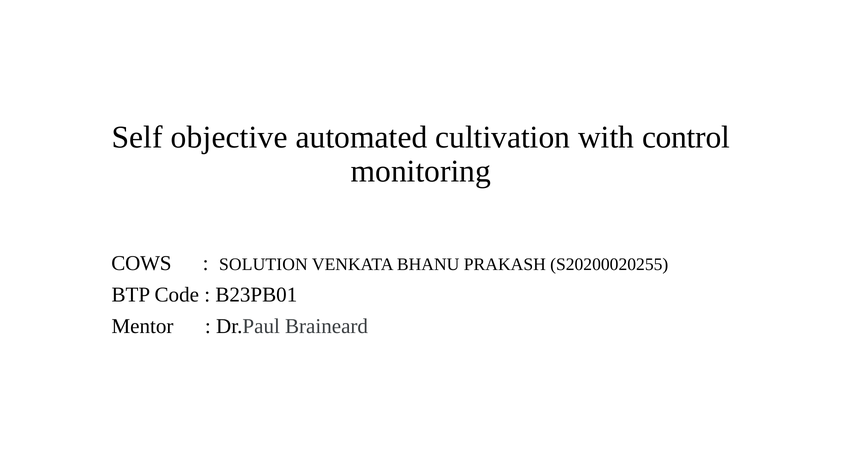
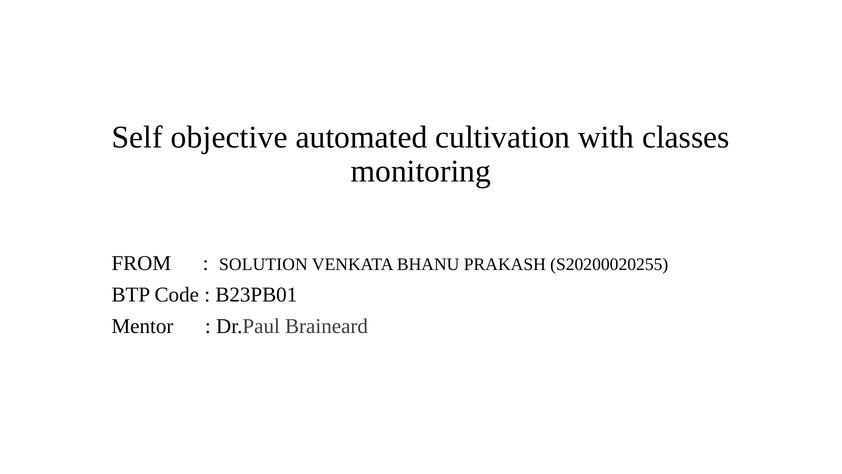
control: control -> classes
COWS: COWS -> FROM
